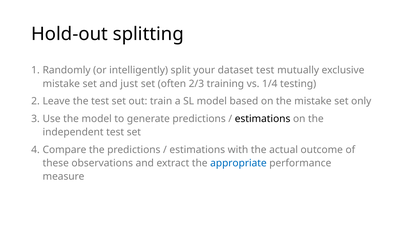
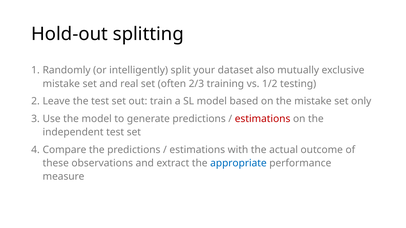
dataset test: test -> also
just: just -> real
1/4: 1/4 -> 1/2
estimations at (263, 119) colour: black -> red
